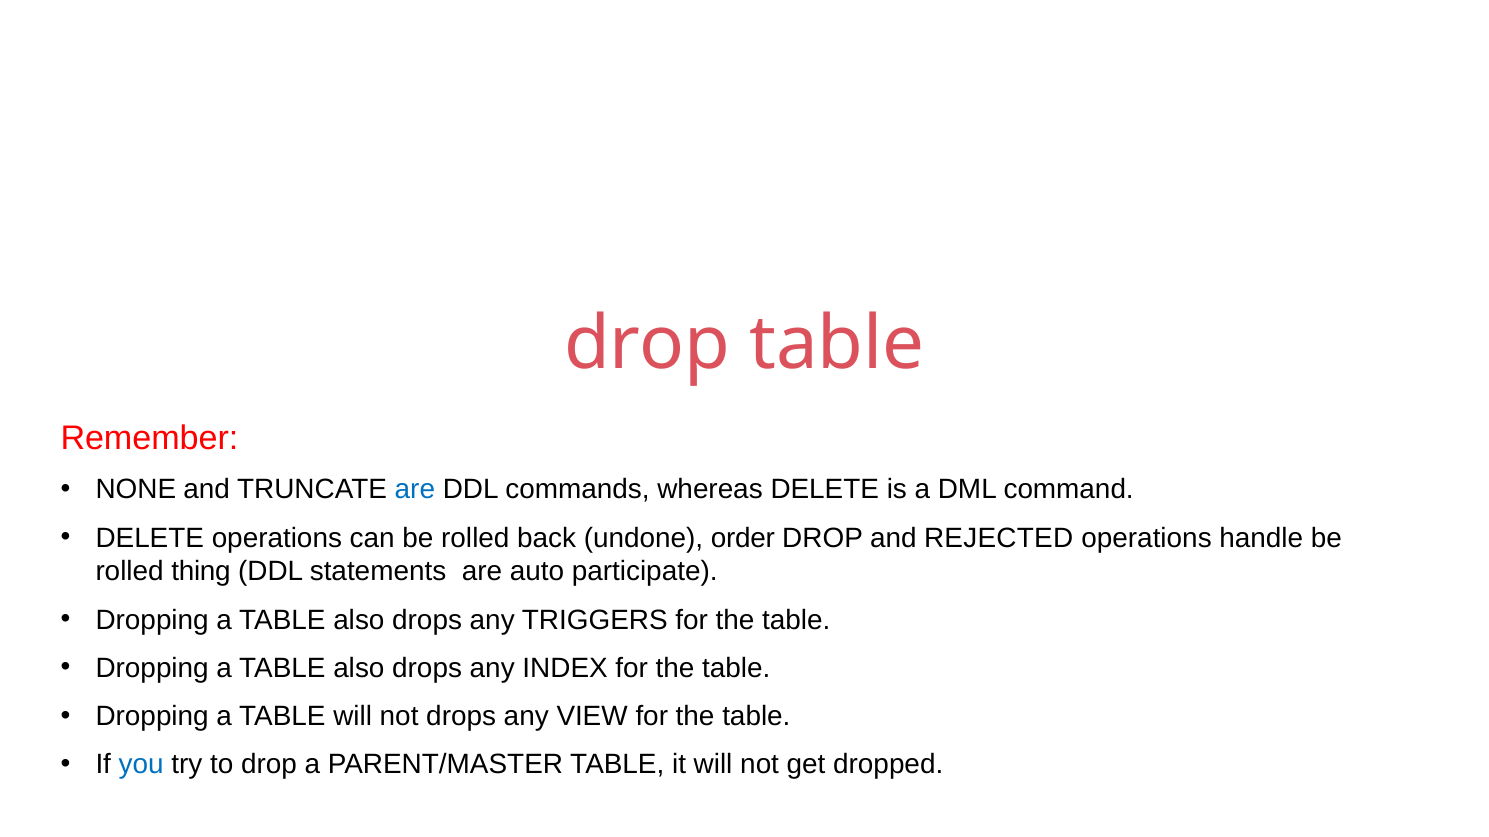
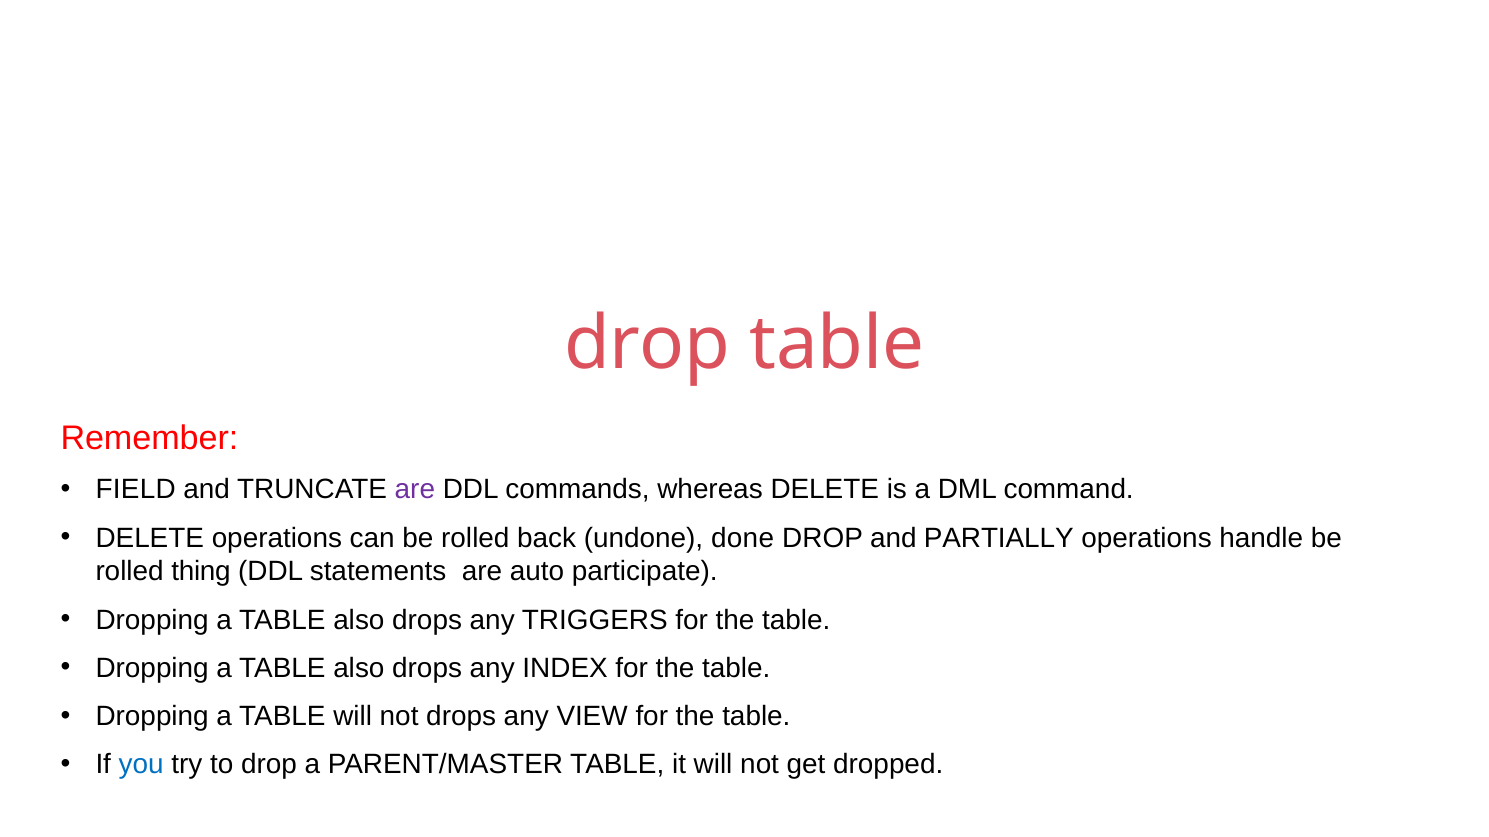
NONE: NONE -> FIELD
are at (415, 490) colour: blue -> purple
order: order -> done
REJECTED: REJECTED -> PARTIALLY
